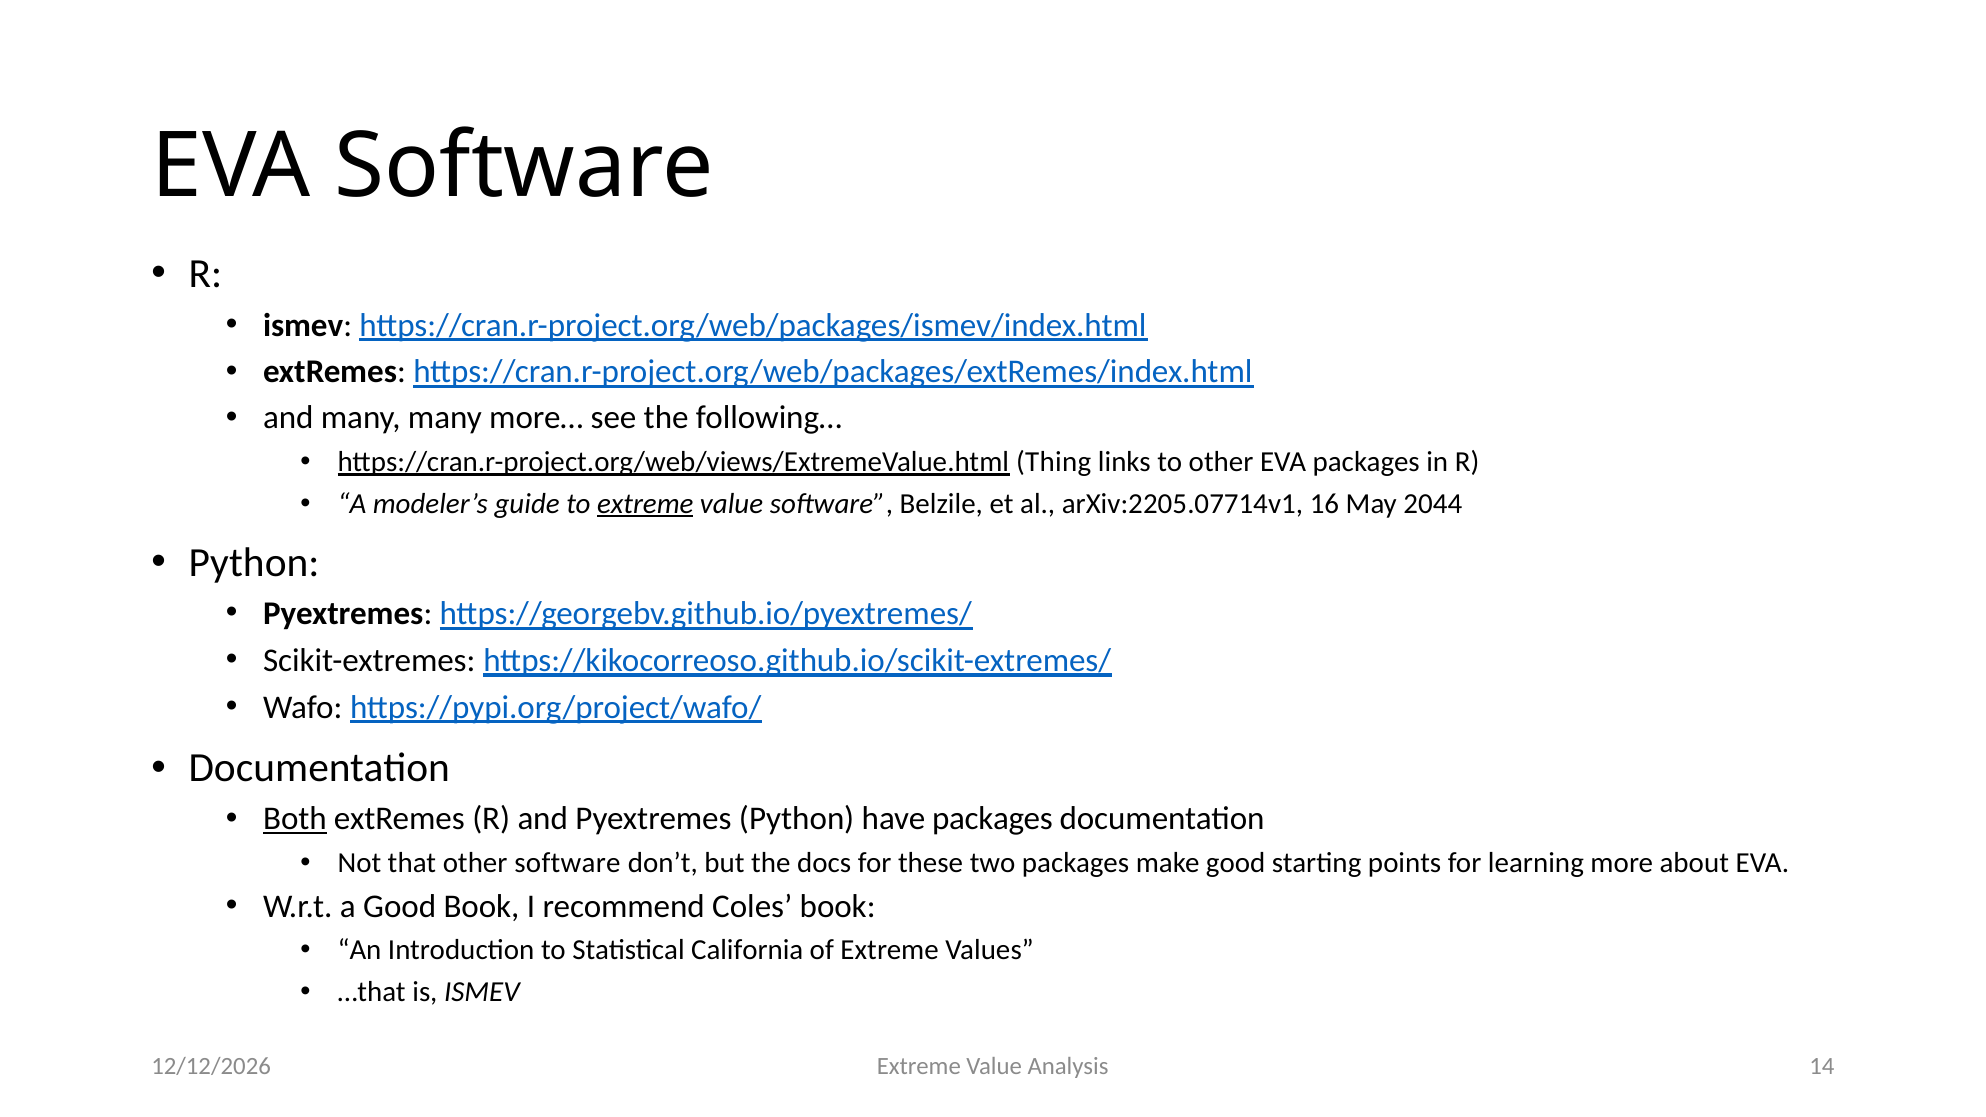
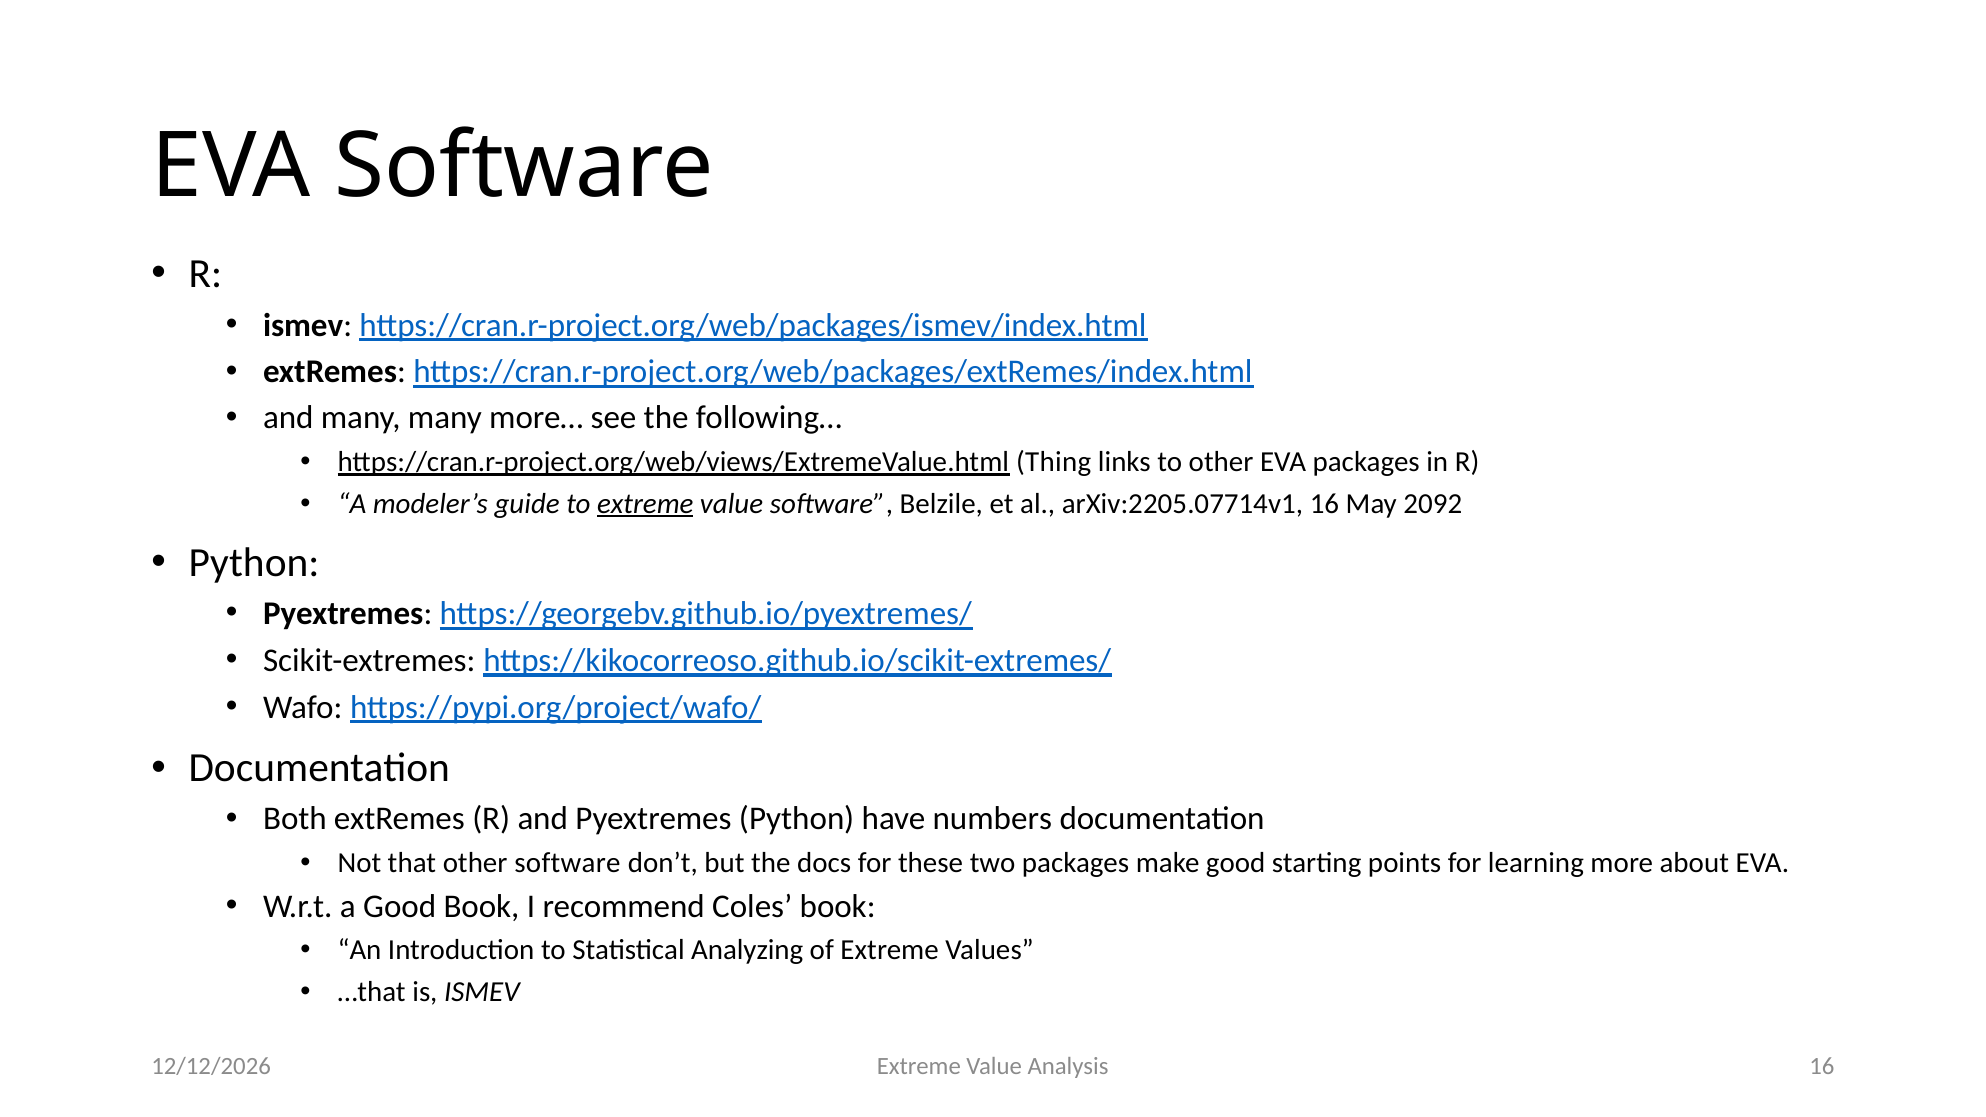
2044: 2044 -> 2092
Both underline: present -> none
have packages: packages -> numbers
California: California -> Analyzing
Analysis 14: 14 -> 16
